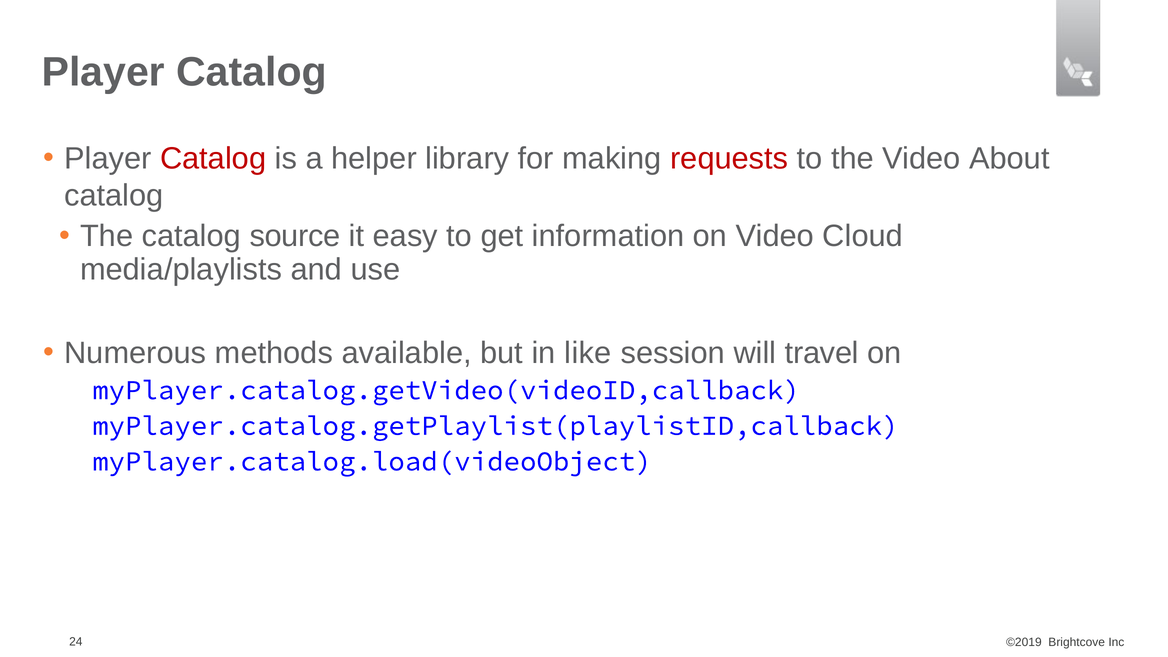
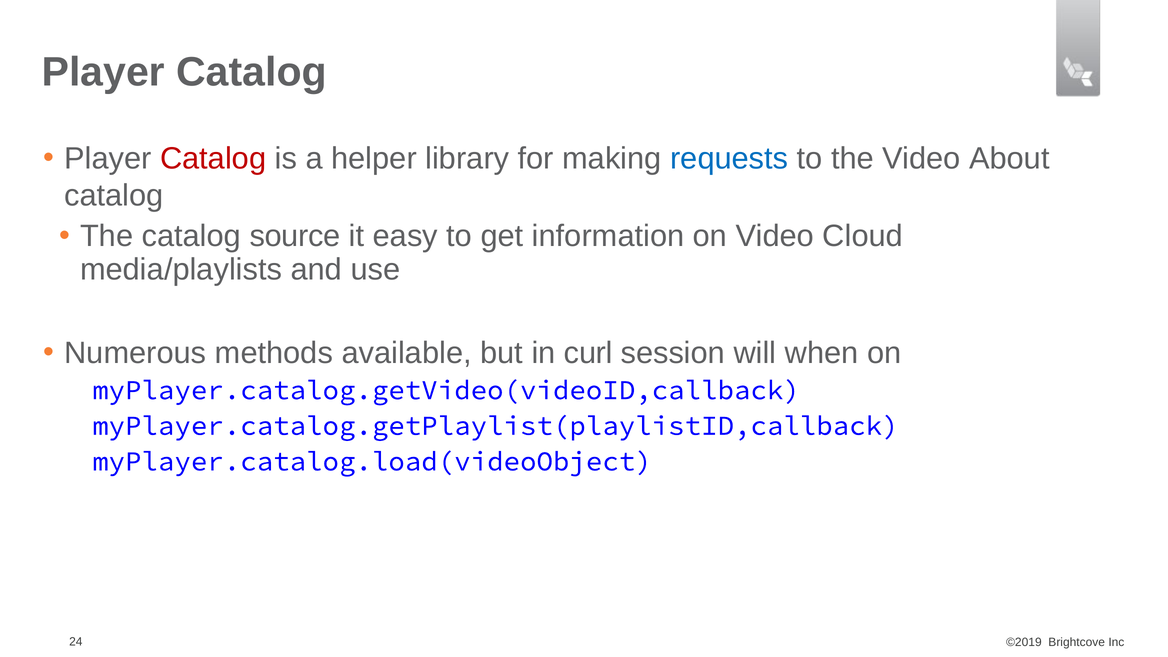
requests colour: red -> blue
like: like -> curl
travel: travel -> when
